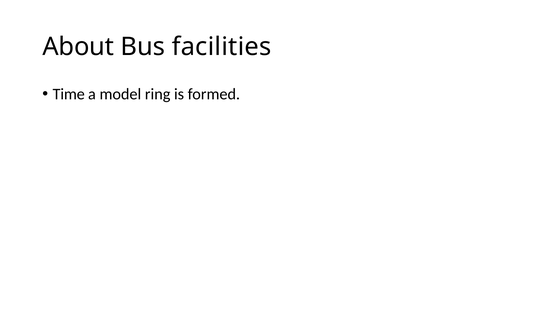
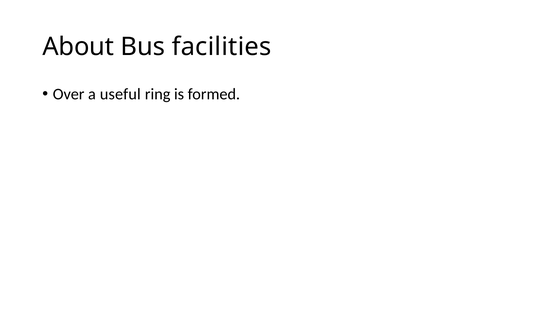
Time: Time -> Over
model: model -> useful
